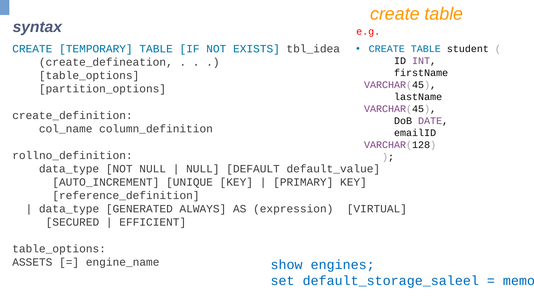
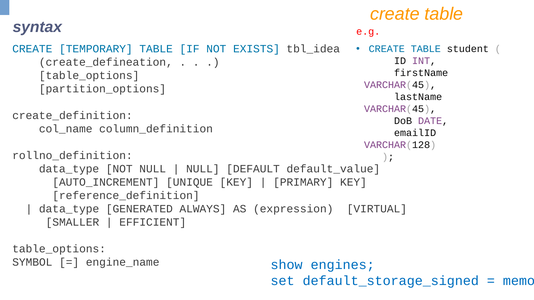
SECURED: SECURED -> SMALLER
ASSETS: ASSETS -> SYMBOL
default_storage_saleel: default_storage_saleel -> default_storage_signed
